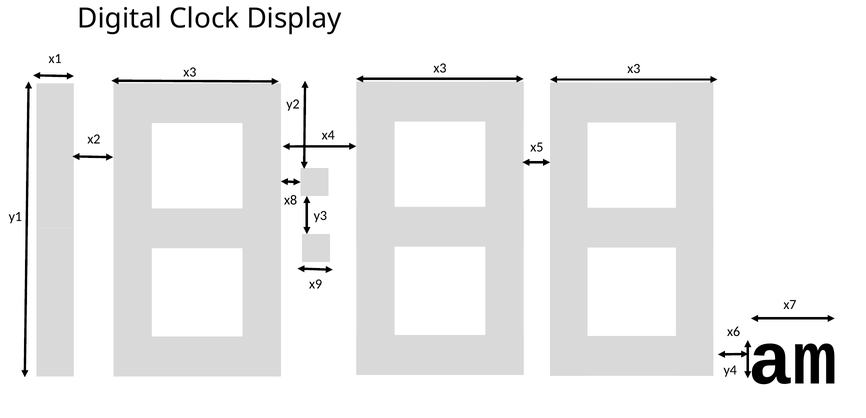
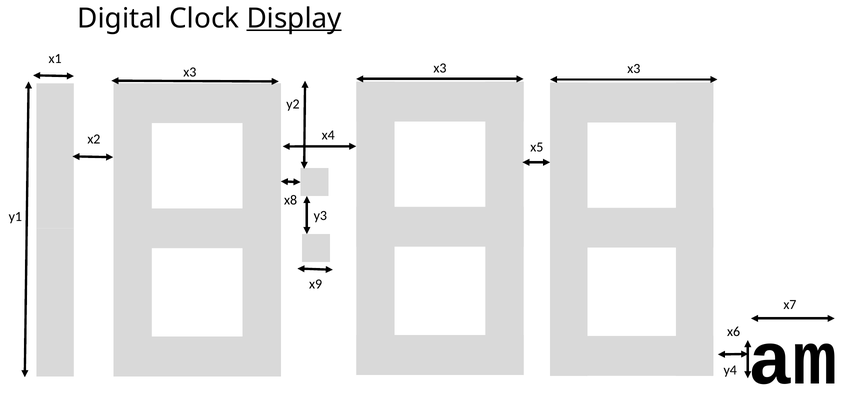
Display underline: none -> present
